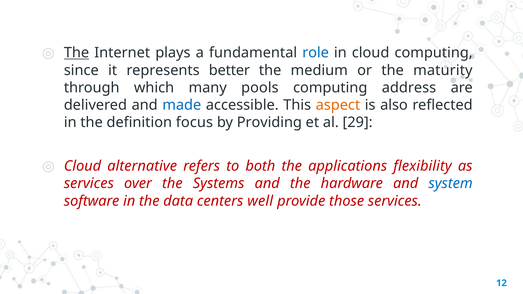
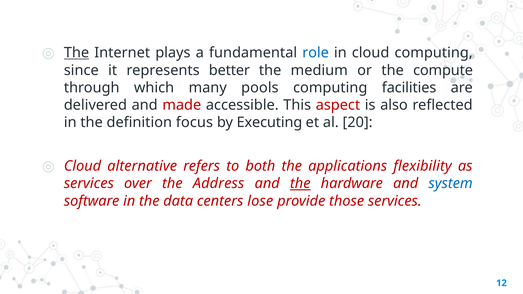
maturity: maturity -> compute
address: address -> facilities
made colour: blue -> red
aspect colour: orange -> red
Providing: Providing -> Executing
29: 29 -> 20
Systems: Systems -> Address
the at (300, 184) underline: none -> present
well: well -> lose
